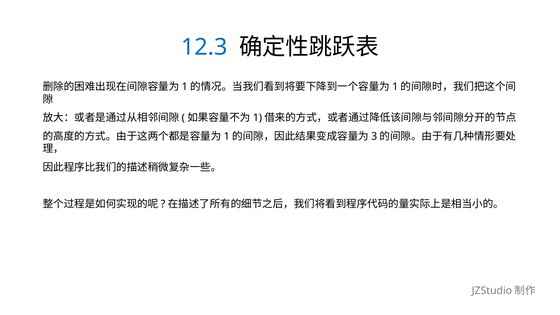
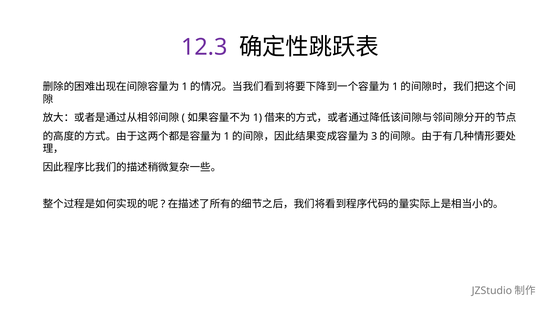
12.3 colour: blue -> purple
